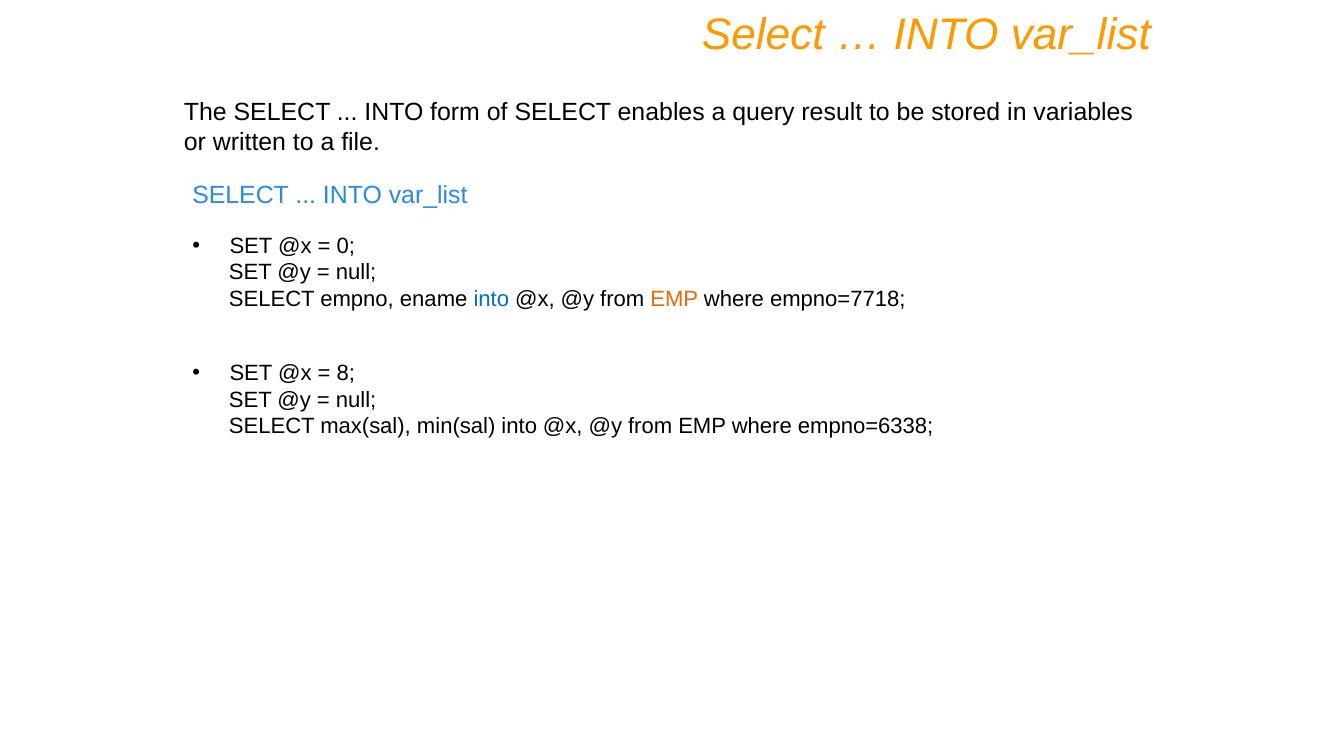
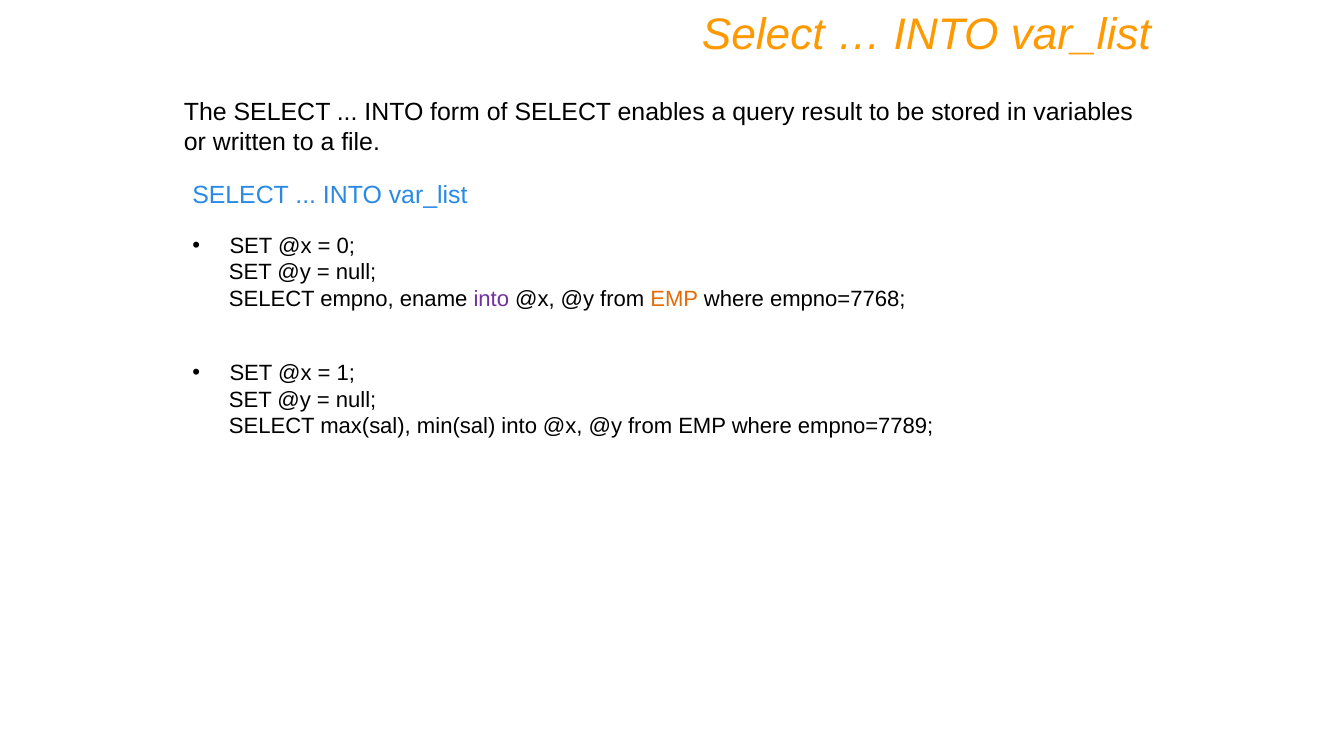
into at (491, 299) colour: blue -> purple
empno=7718: empno=7718 -> empno=7768
8: 8 -> 1
empno=6338: empno=6338 -> empno=7789
